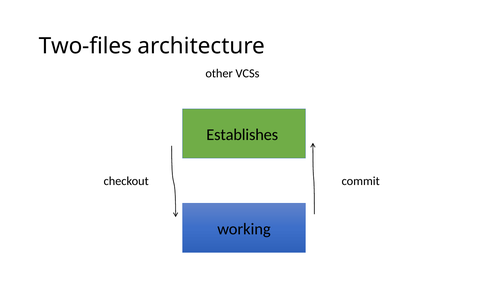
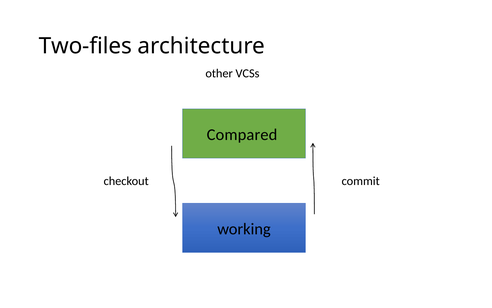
Establishes: Establishes -> Compared
